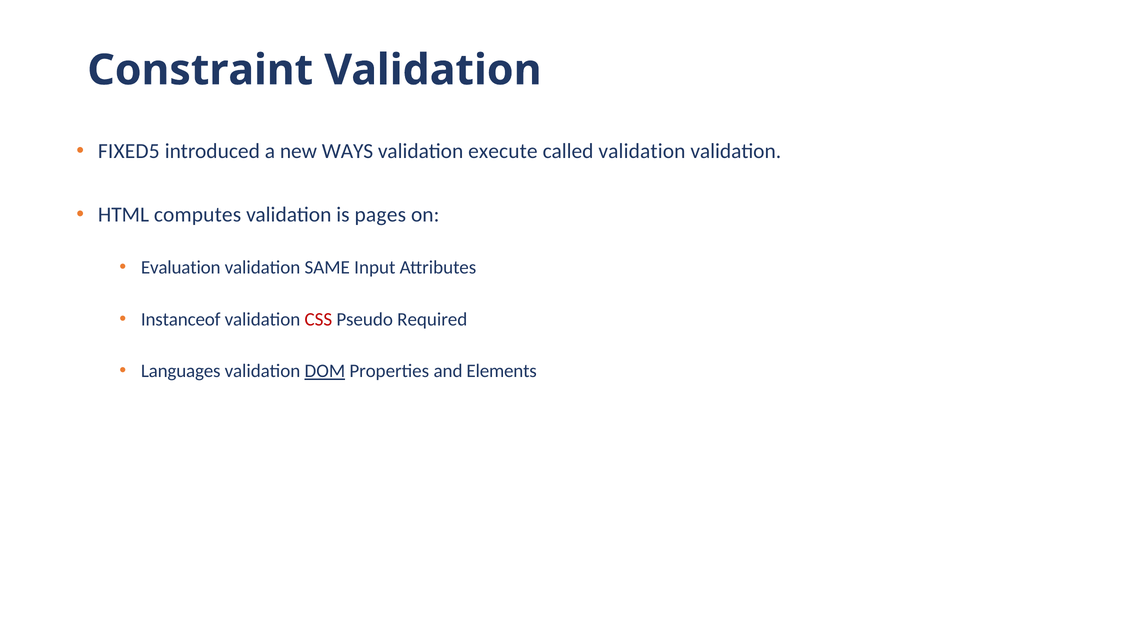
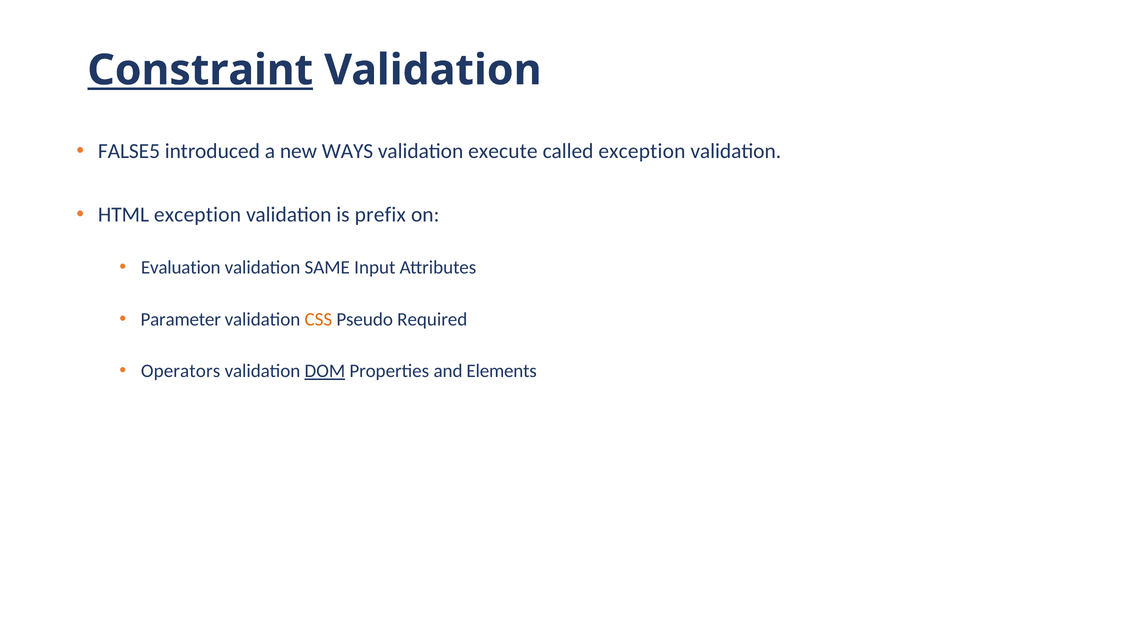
Constraint underline: none -> present
FIXED5: FIXED5 -> FALSE5
called validation: validation -> exception
HTML computes: computes -> exception
pages: pages -> prefix
Instanceof: Instanceof -> Parameter
CSS colour: red -> orange
Languages: Languages -> Operators
